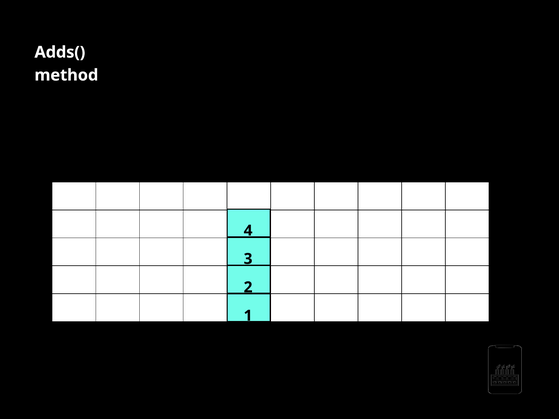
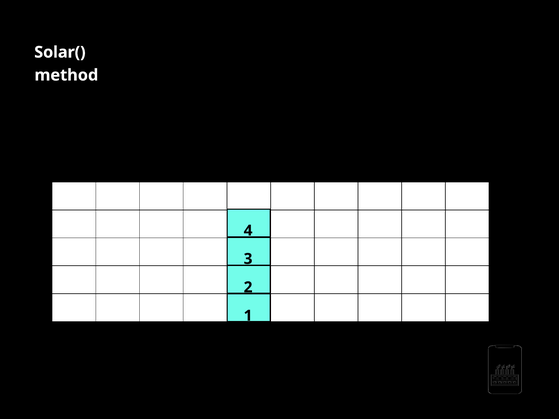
Adds(: Adds( -> Solar(
